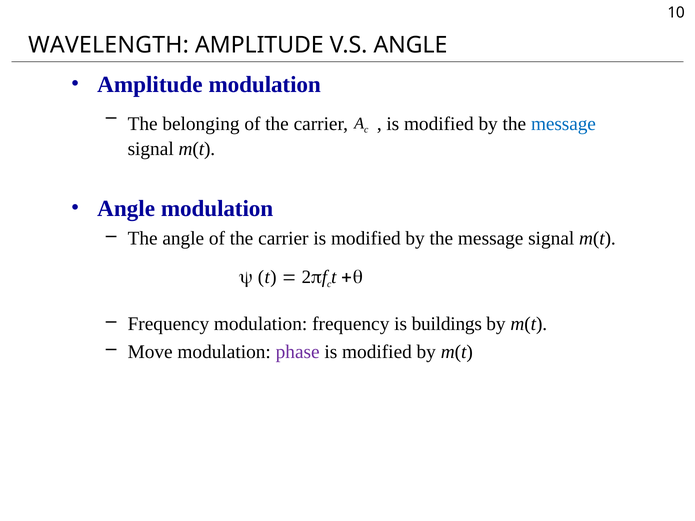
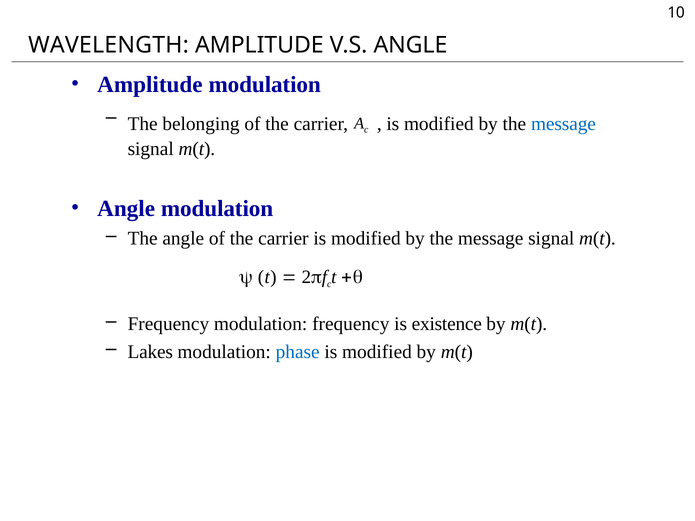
buildings: buildings -> existence
Move: Move -> Lakes
phase colour: purple -> blue
